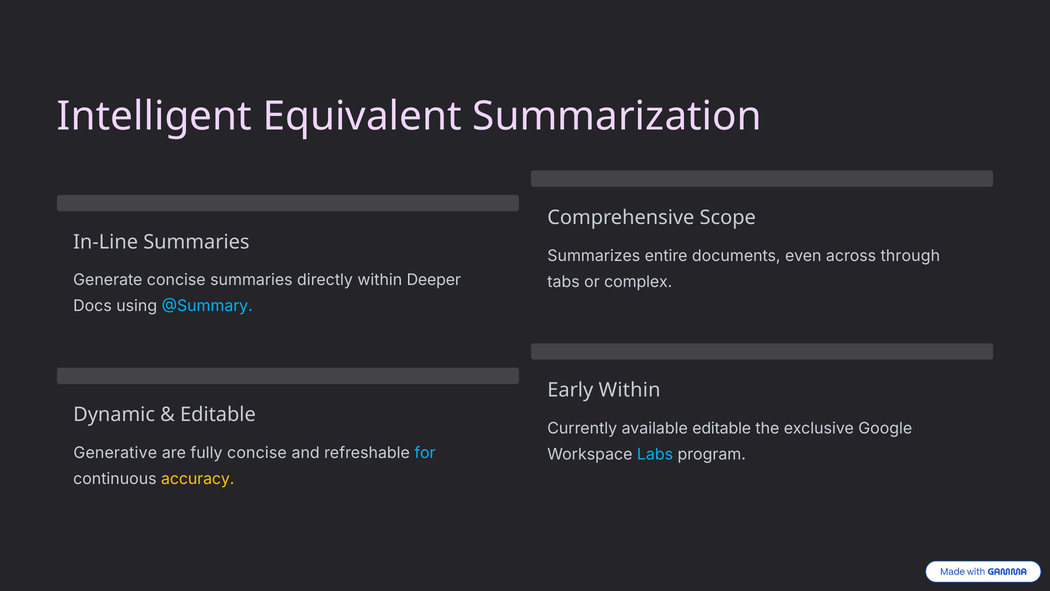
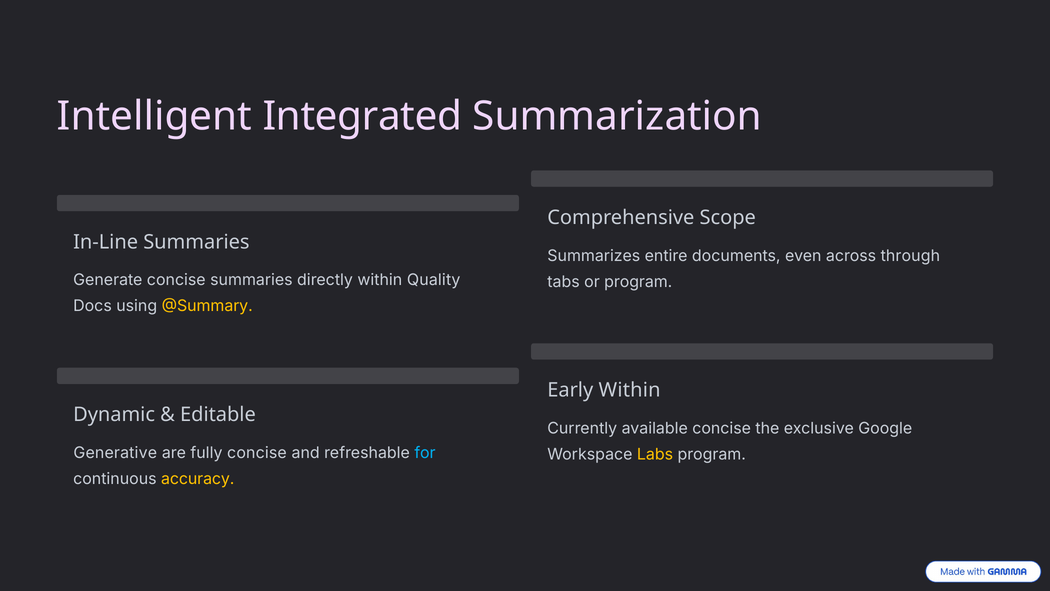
Equivalent: Equivalent -> Integrated
Deeper: Deeper -> Quality
or complex: complex -> program
@Summary colour: light blue -> yellow
available editable: editable -> concise
Labs colour: light blue -> yellow
